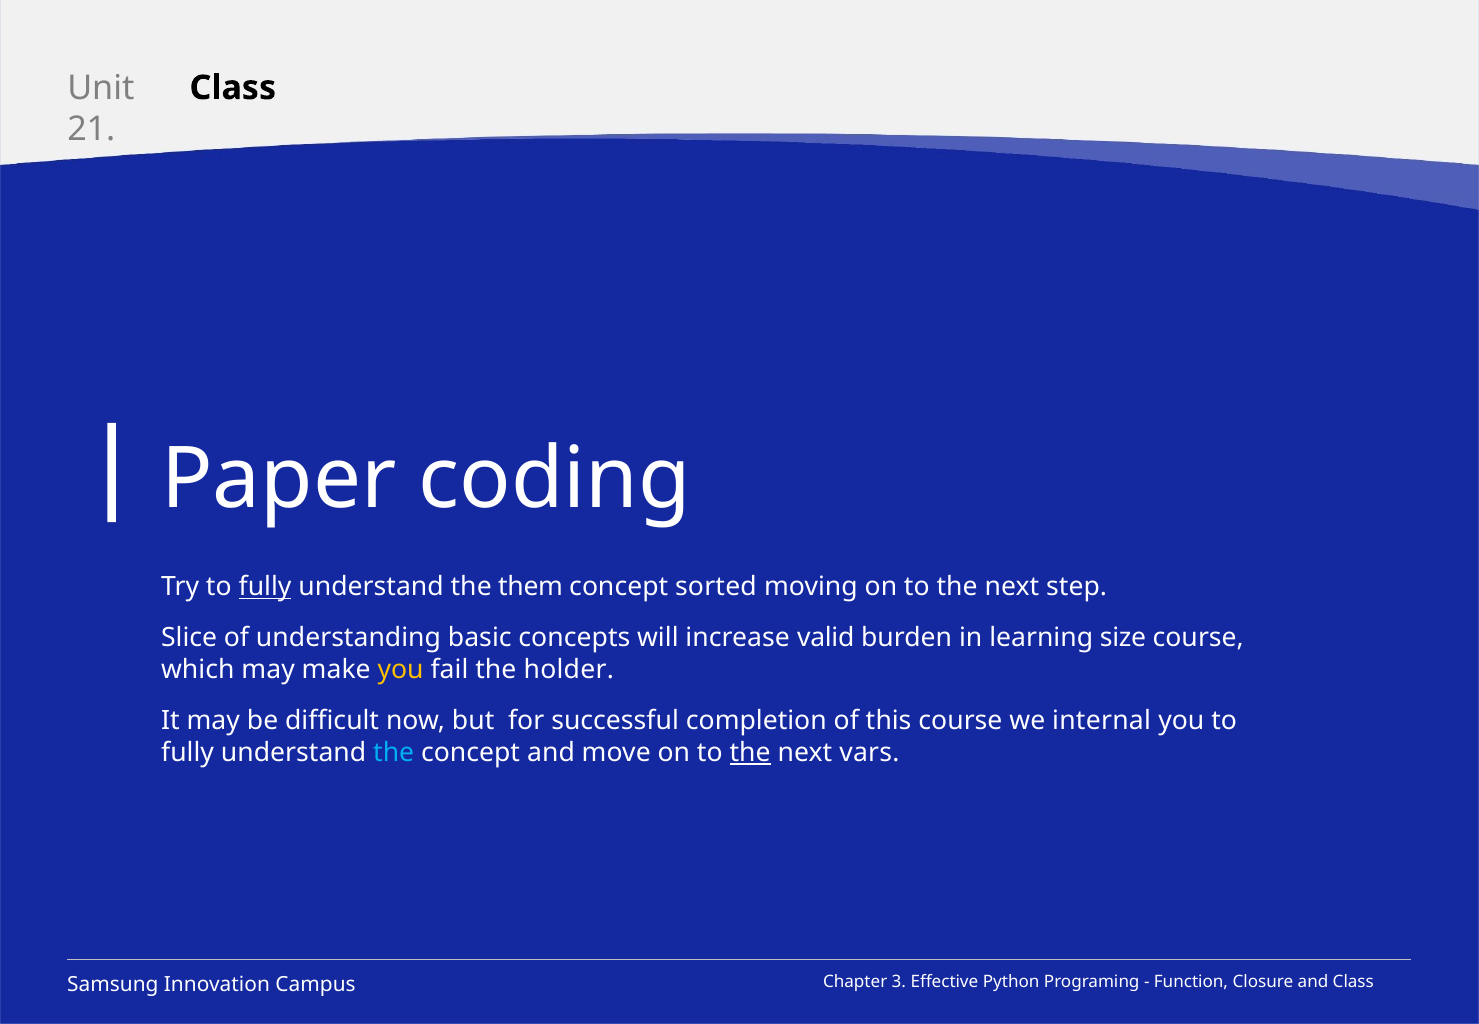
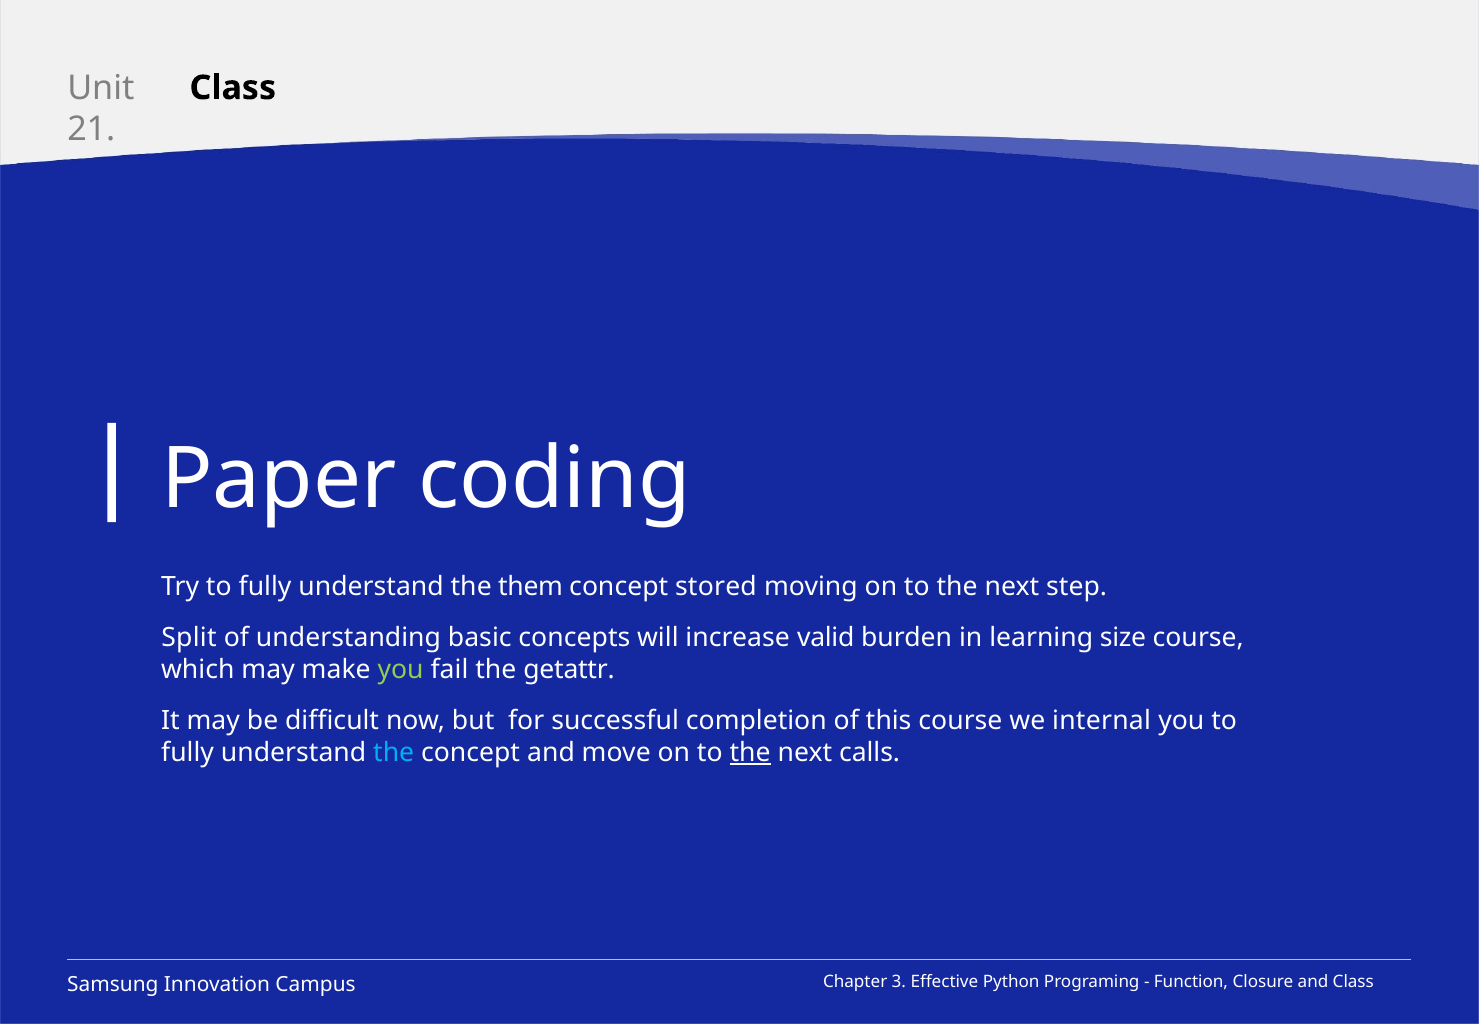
fully at (265, 587) underline: present -> none
sorted: sorted -> stored
Slice: Slice -> Split
you at (401, 670) colour: yellow -> light green
holder: holder -> getattr
vars: vars -> calls
